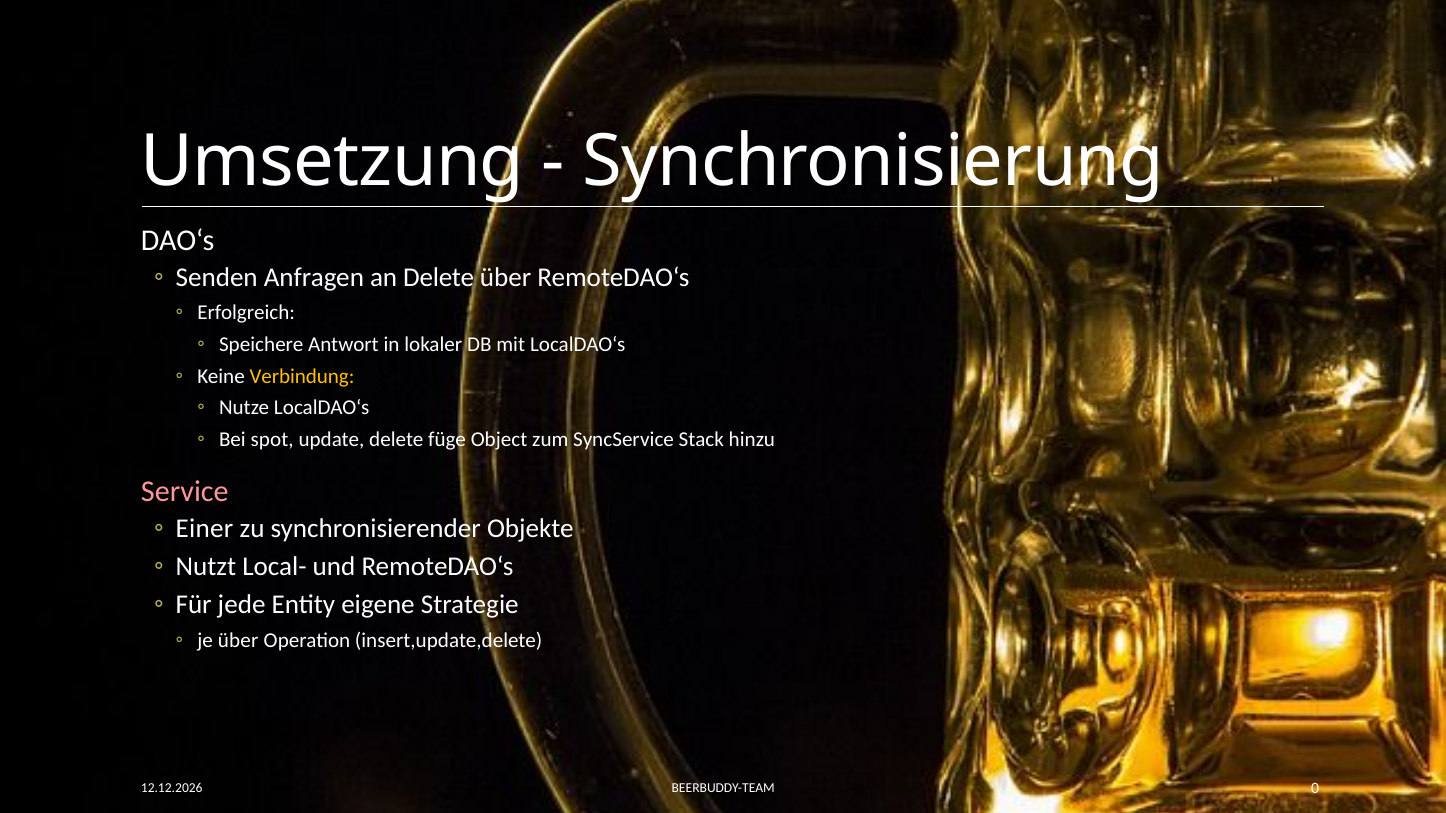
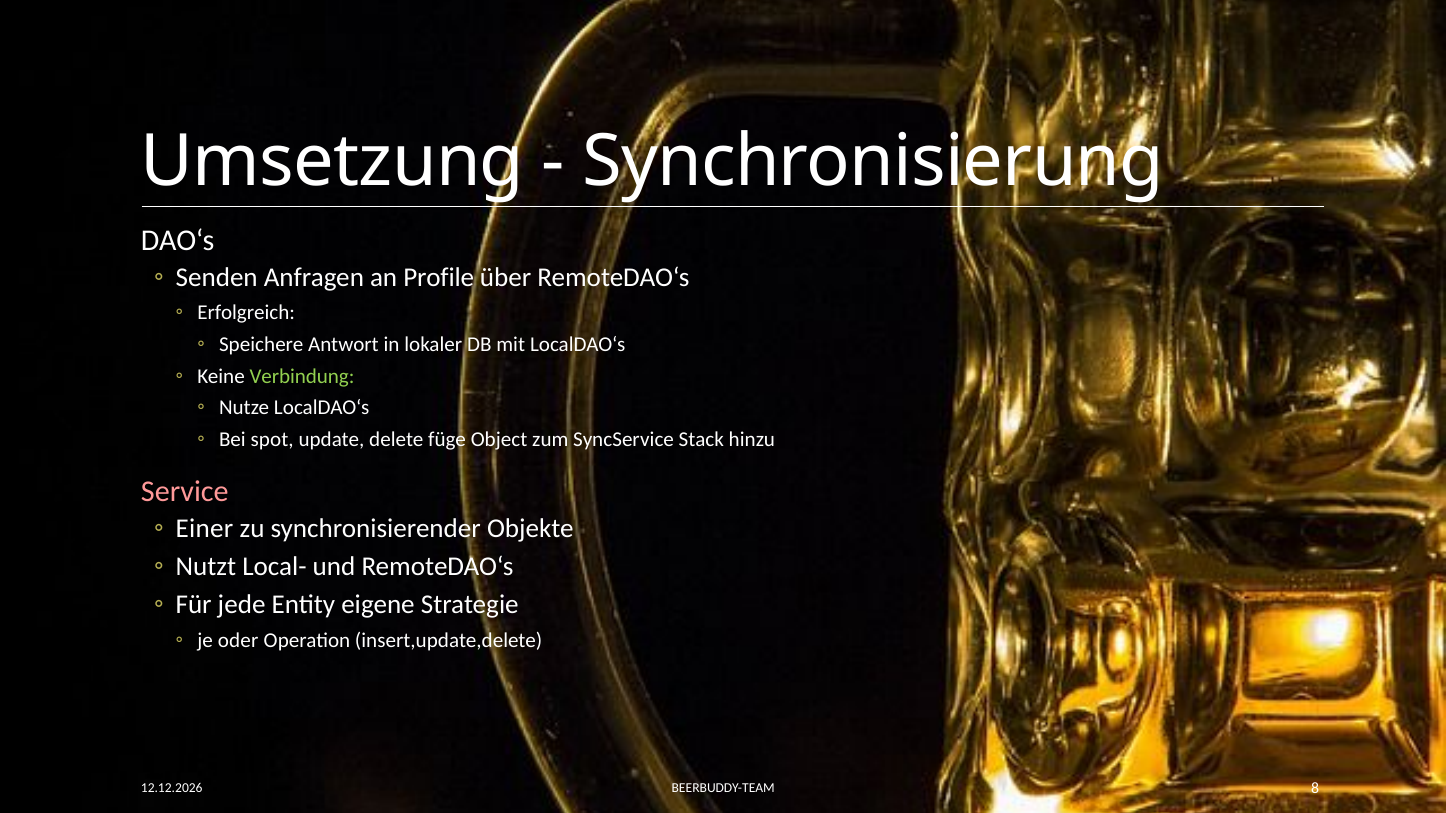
an Delete: Delete -> Profile
Verbindung colour: yellow -> light green
je über: über -> oder
0: 0 -> 8
